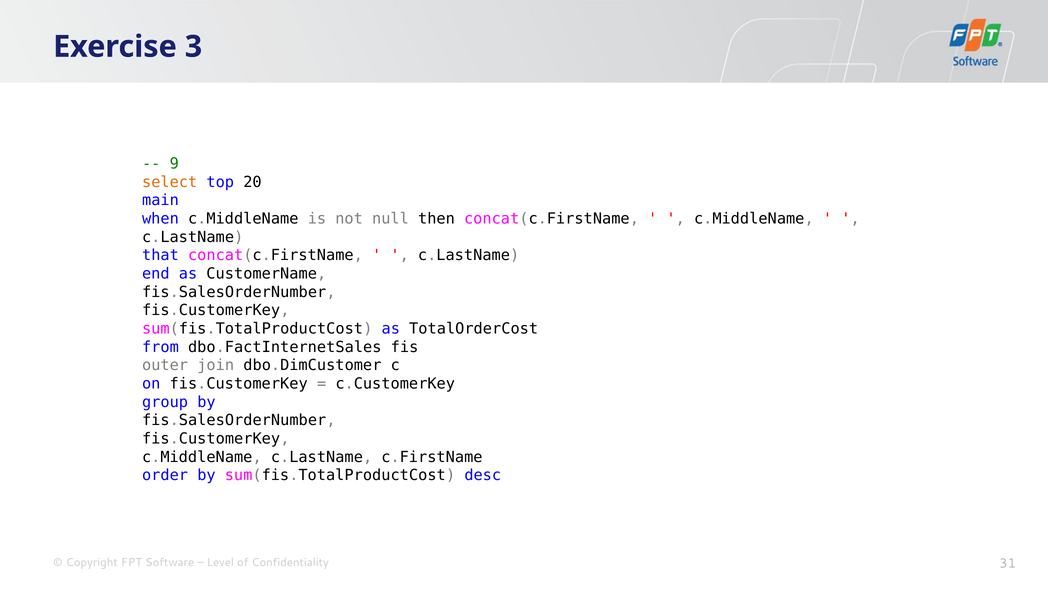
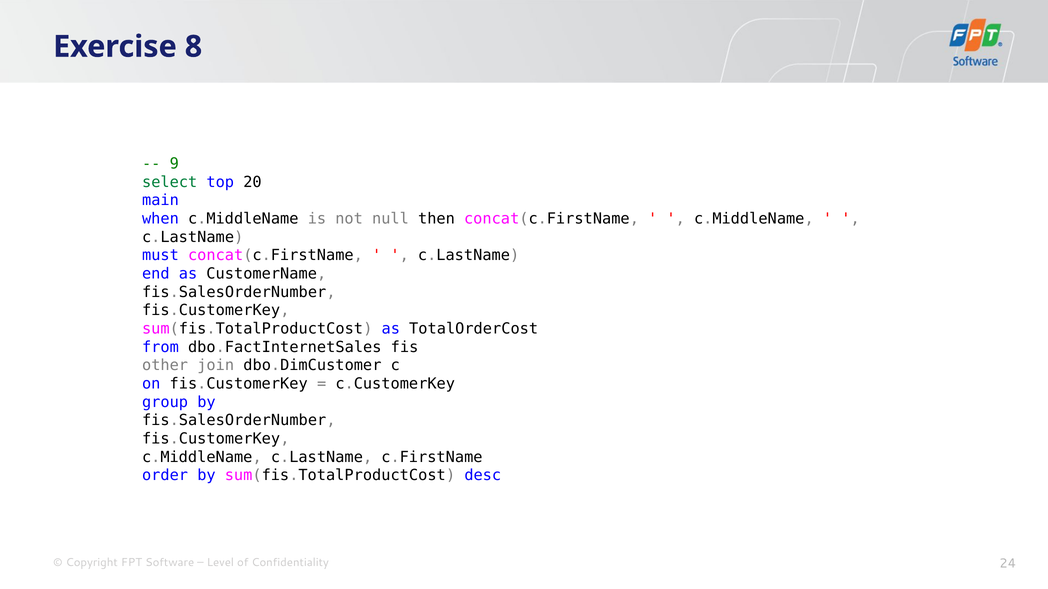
3: 3 -> 8
select colour: orange -> green
that: that -> must
outer: outer -> other
31: 31 -> 24
